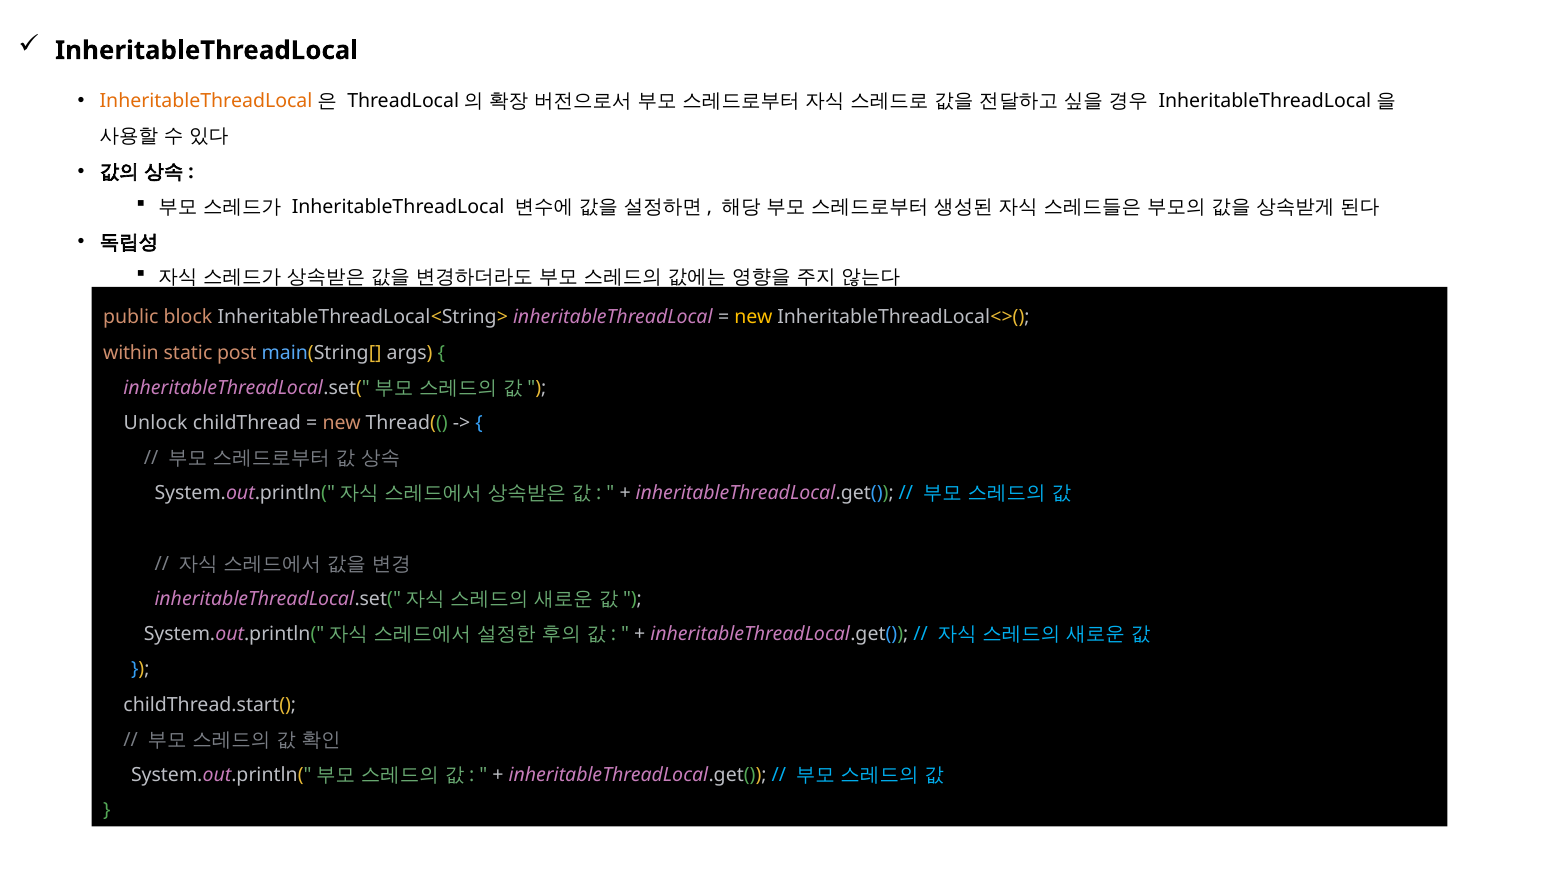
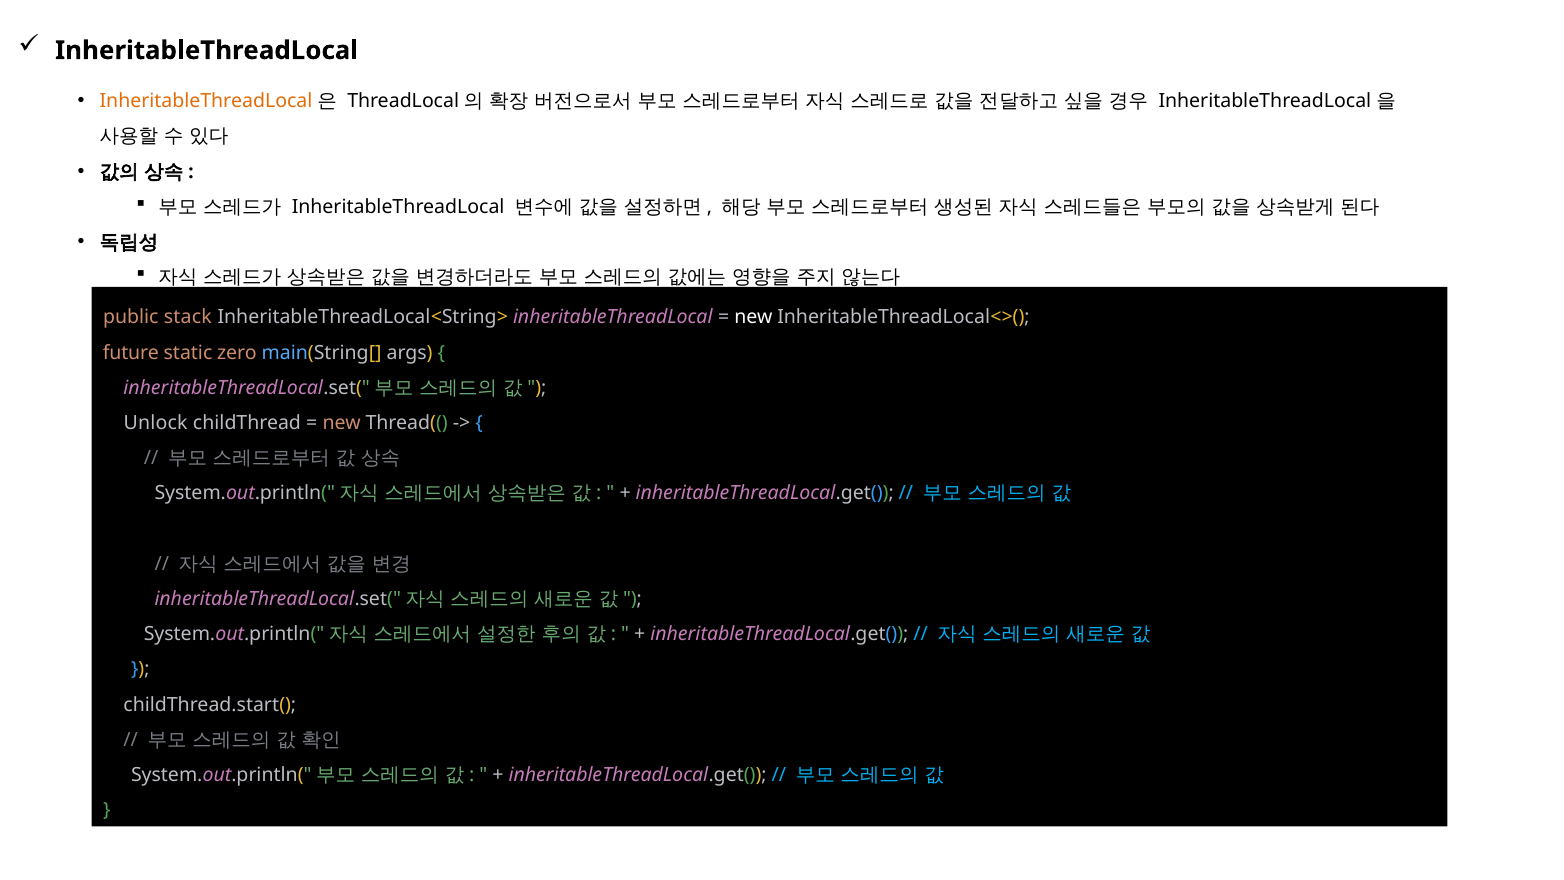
block: block -> stack
new at (753, 317) colour: yellow -> white
within: within -> future
post: post -> zero
